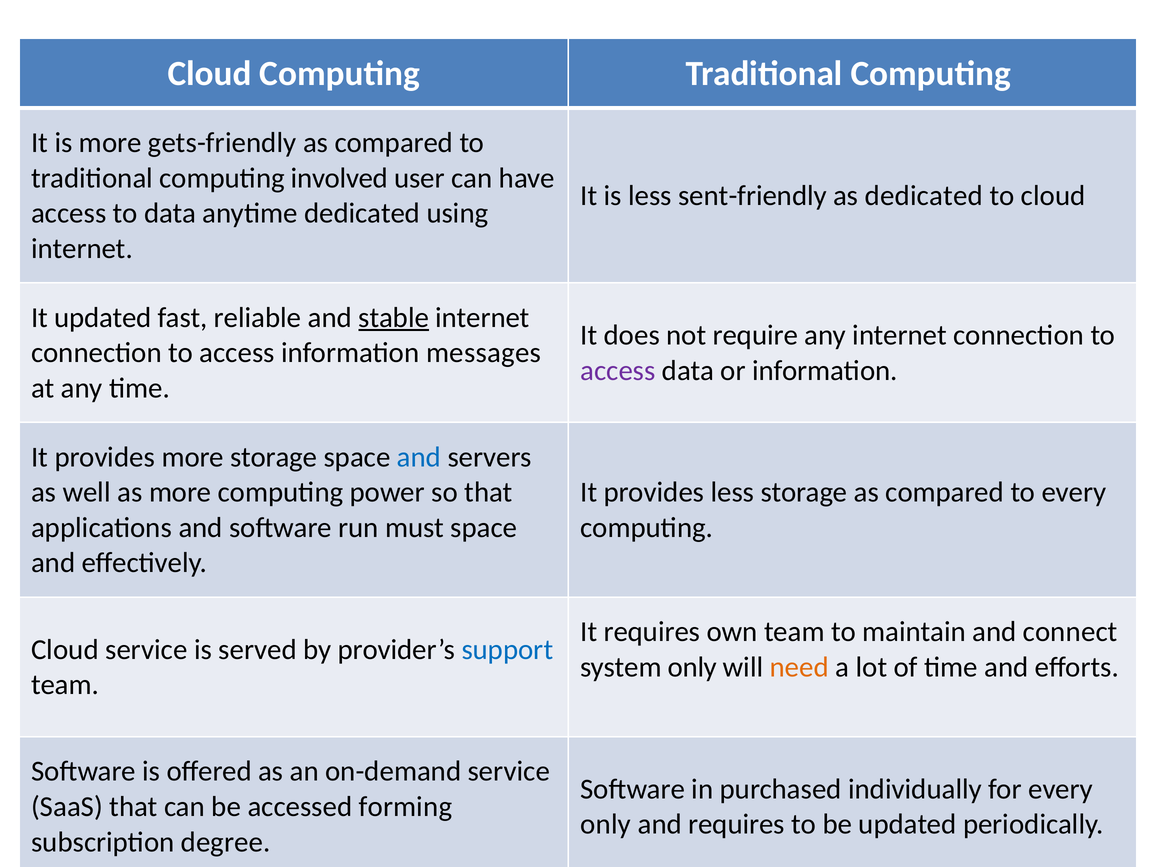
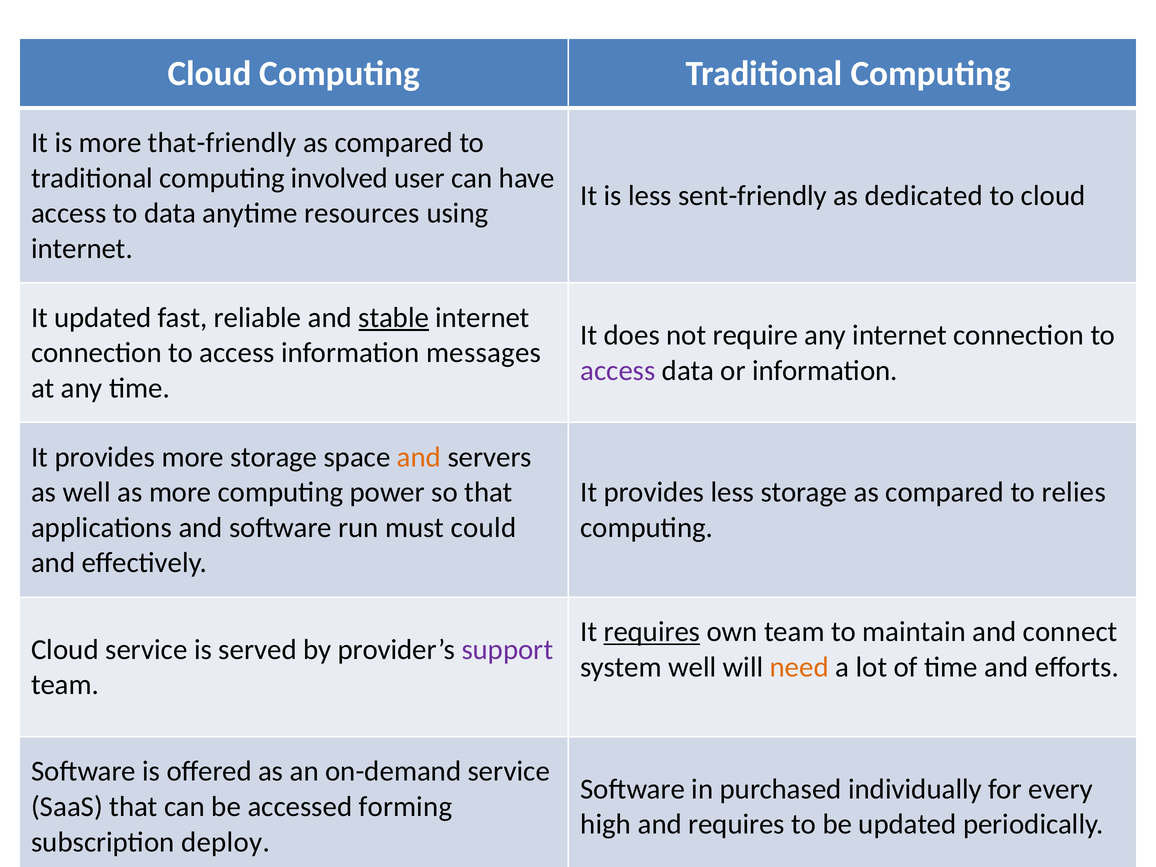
gets-friendly: gets-friendly -> that-friendly
anytime dedicated: dedicated -> resources
and at (419, 457) colour: blue -> orange
to every: every -> relies
must space: space -> could
requires at (652, 632) underline: none -> present
support colour: blue -> purple
system only: only -> well
only at (606, 824): only -> high
degree: degree -> deploy
